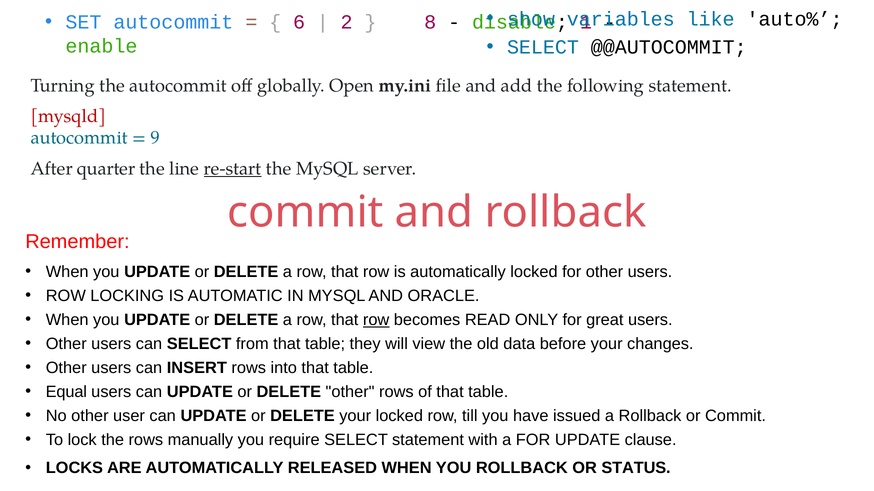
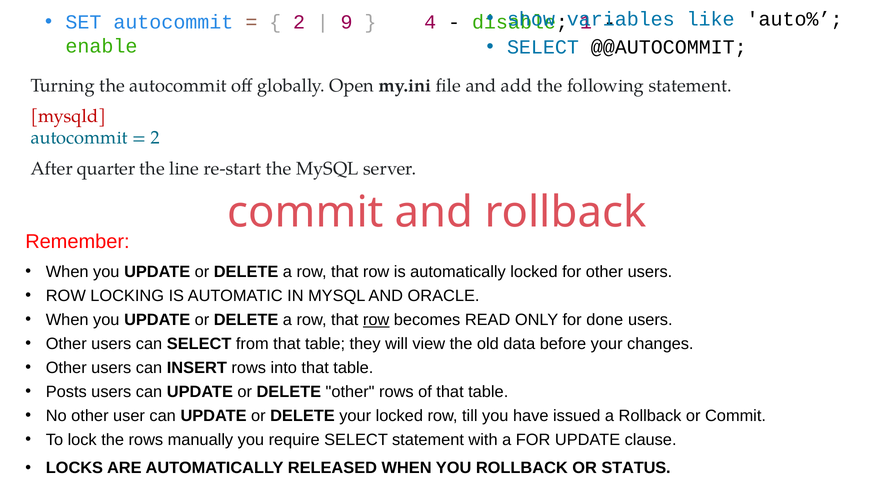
6 at (299, 22): 6 -> 2
2: 2 -> 9
8: 8 -> 4
9 at (155, 138): 9 -> 2
re-start underline: present -> none
great: great -> done
Equal: Equal -> Posts
